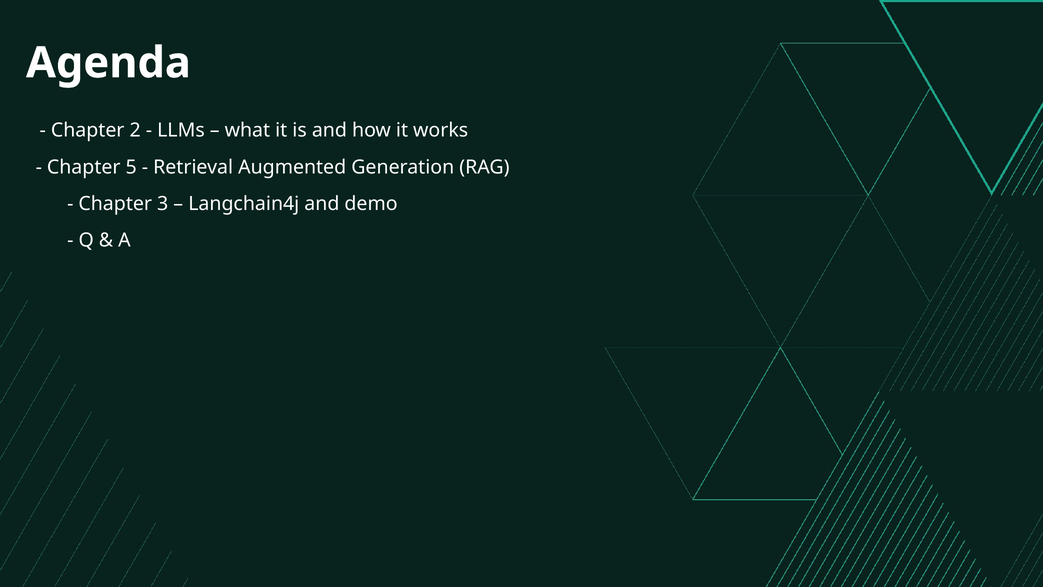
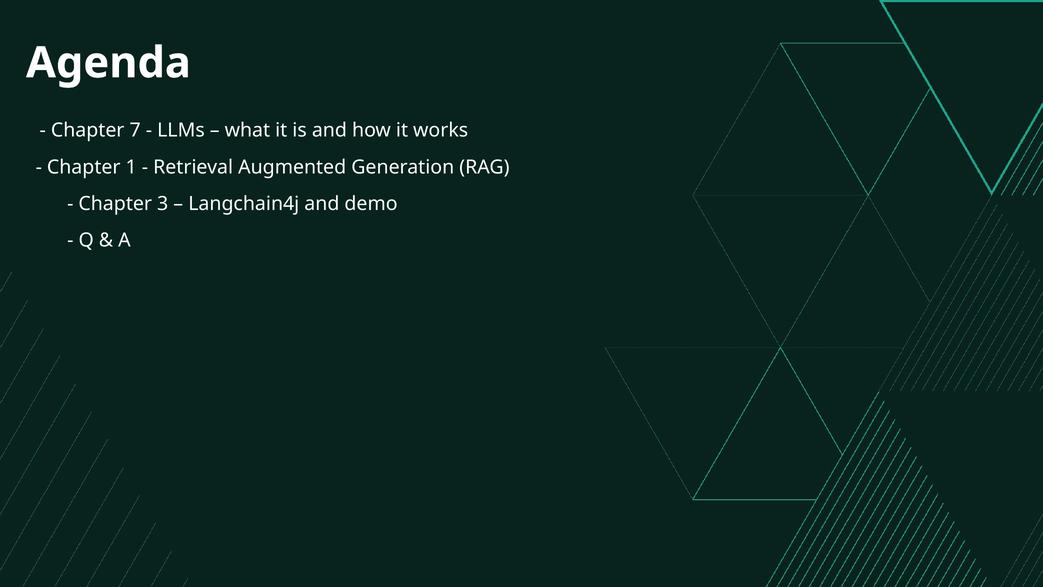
2: 2 -> 7
5: 5 -> 1
